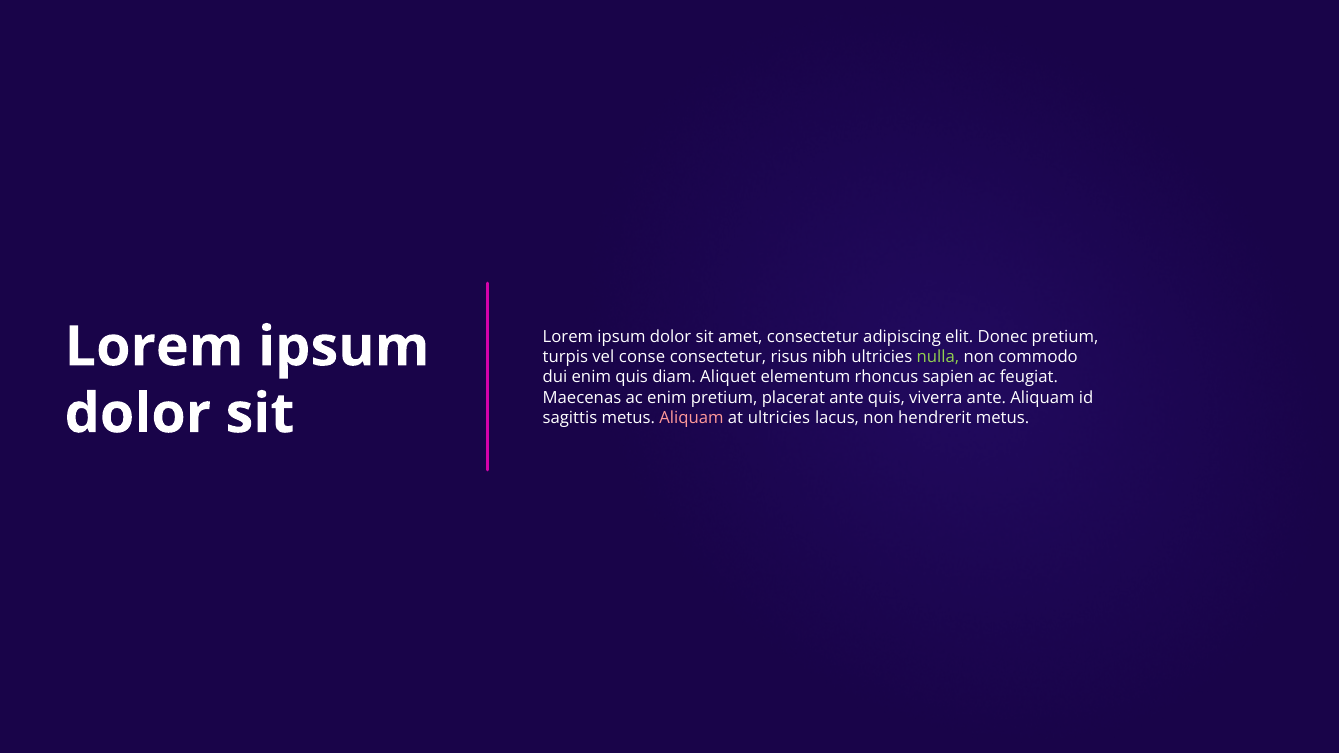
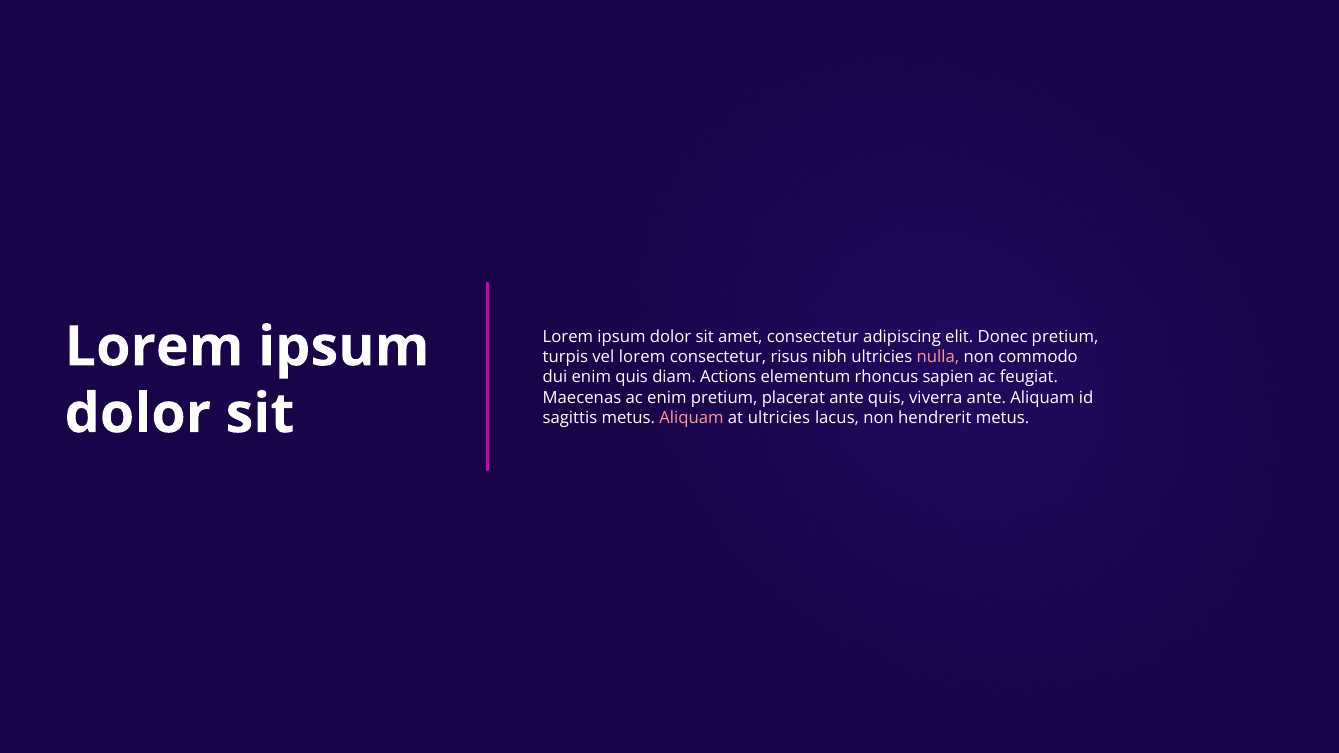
vel conse: conse -> lorem
nulla colour: light green -> pink
Aliquet: Aliquet -> Actions
